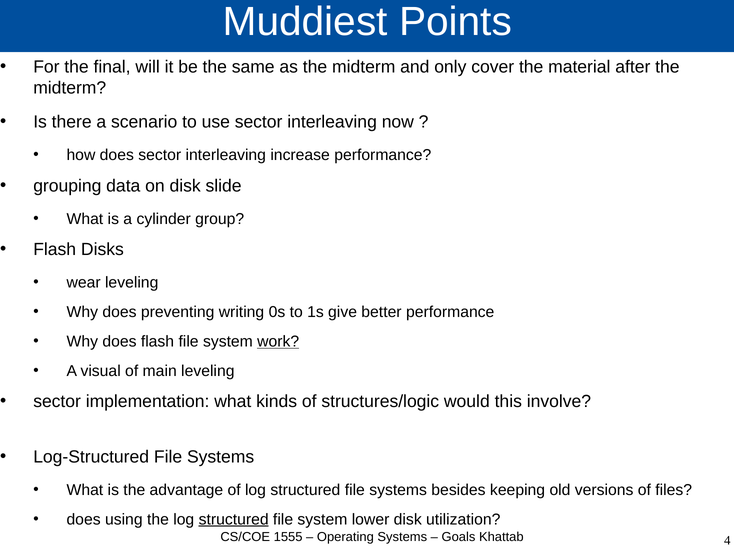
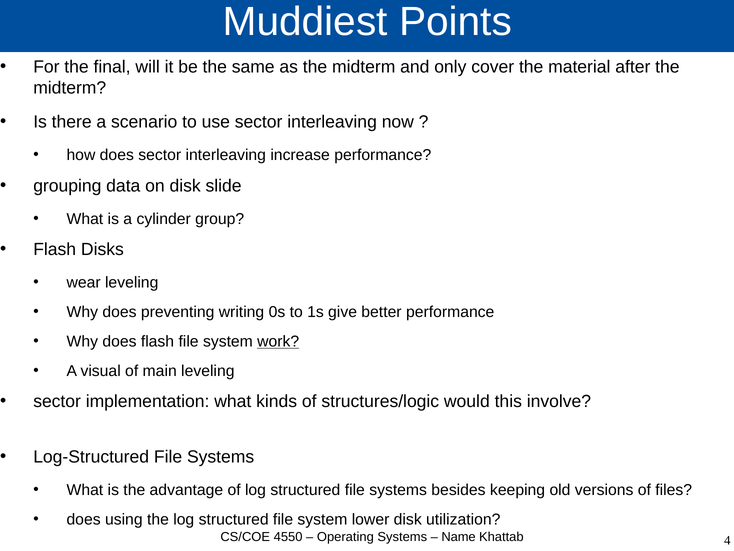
structured at (234, 519) underline: present -> none
1555: 1555 -> 4550
Goals: Goals -> Name
